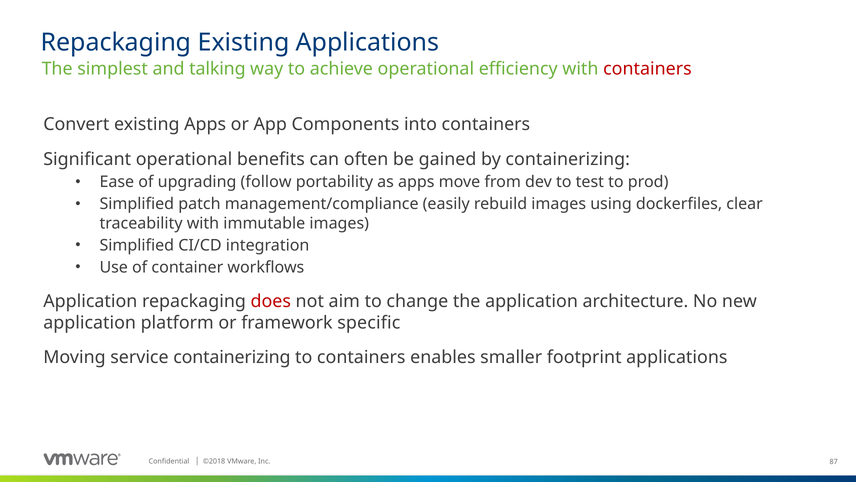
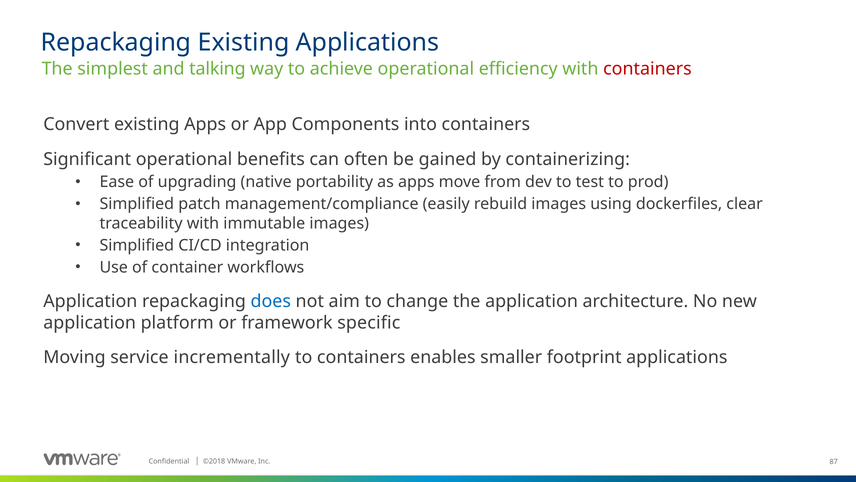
follow: follow -> native
does colour: red -> blue
service containerizing: containerizing -> incrementally
